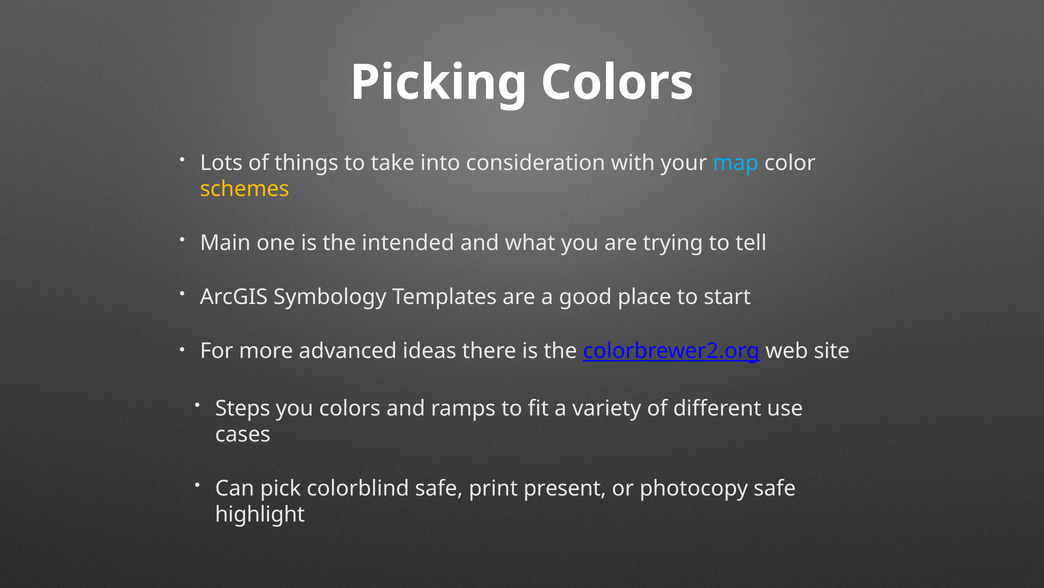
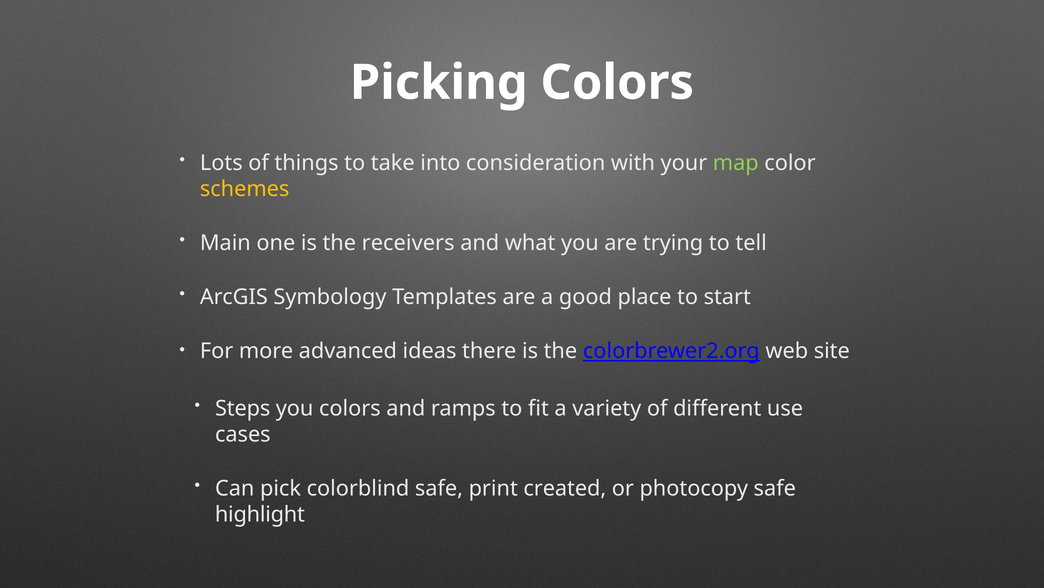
map colour: light blue -> light green
intended: intended -> receivers
present: present -> created
